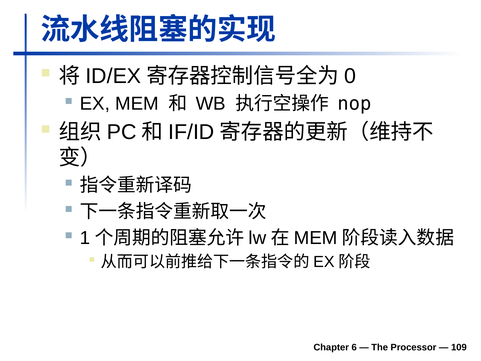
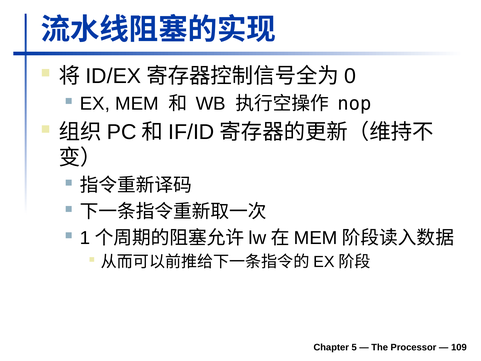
6: 6 -> 5
